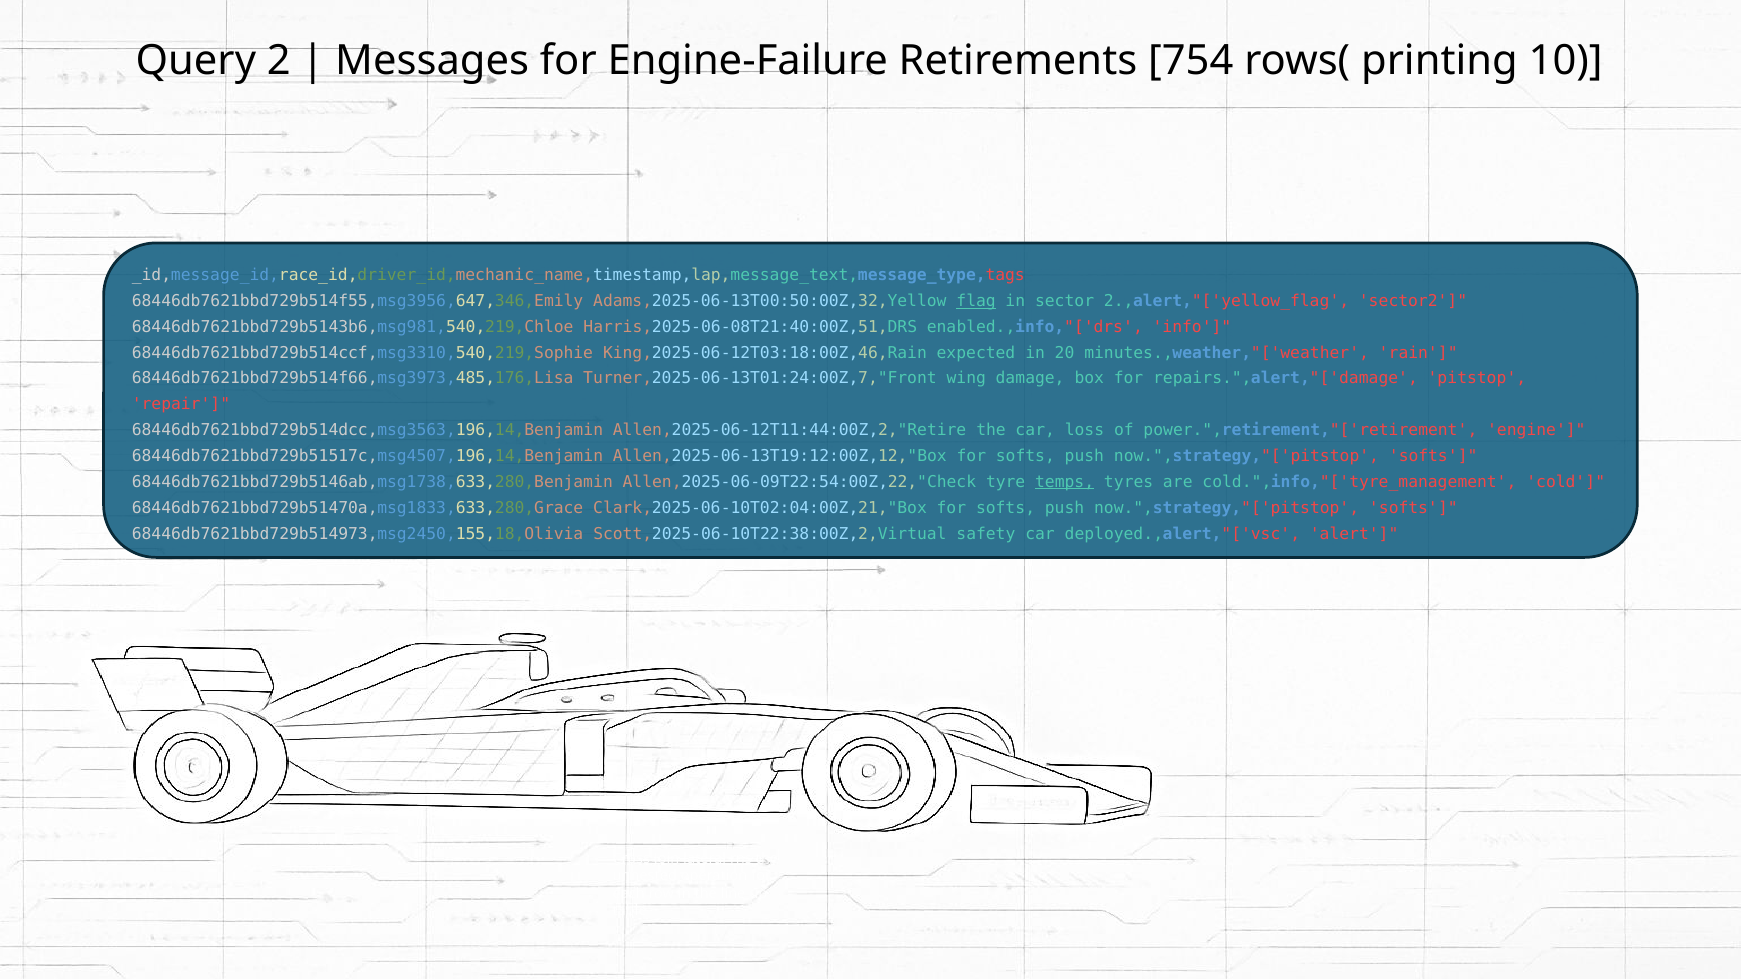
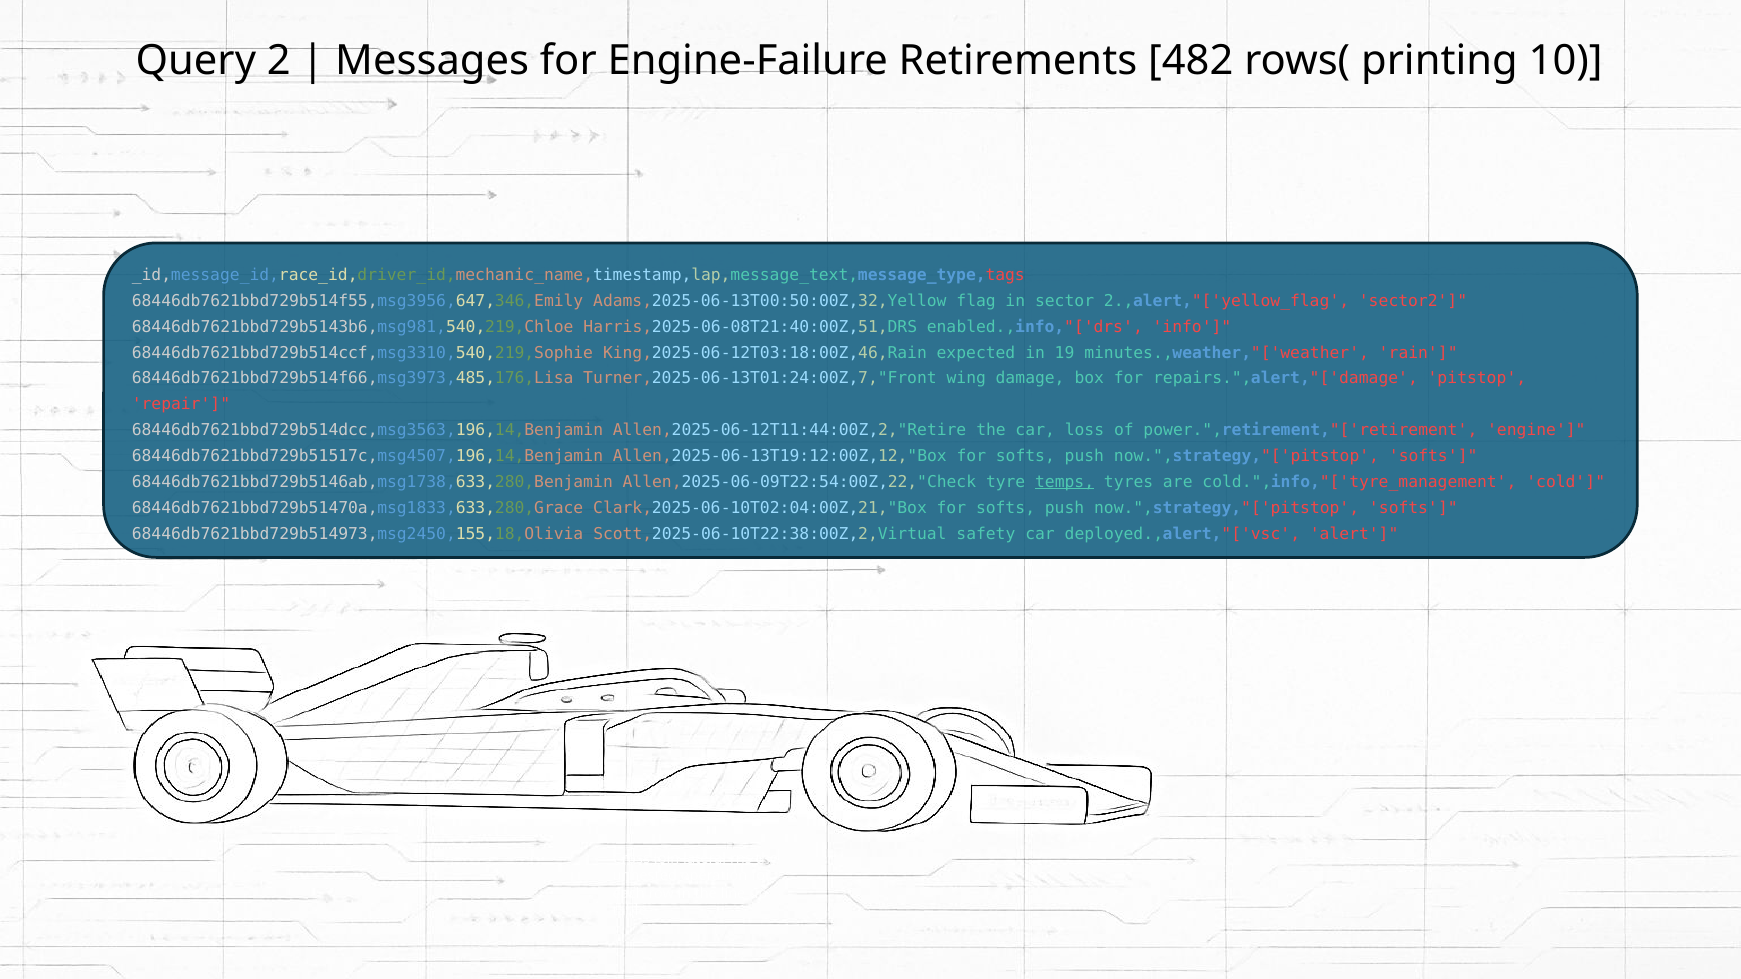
754: 754 -> 482
flag underline: present -> none
20: 20 -> 19
